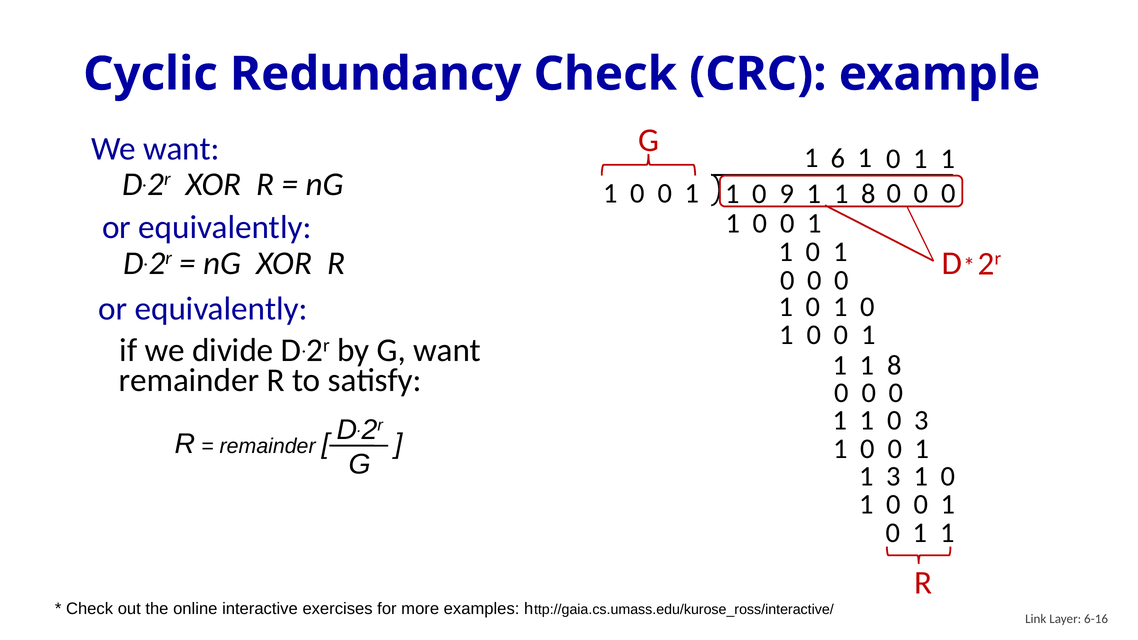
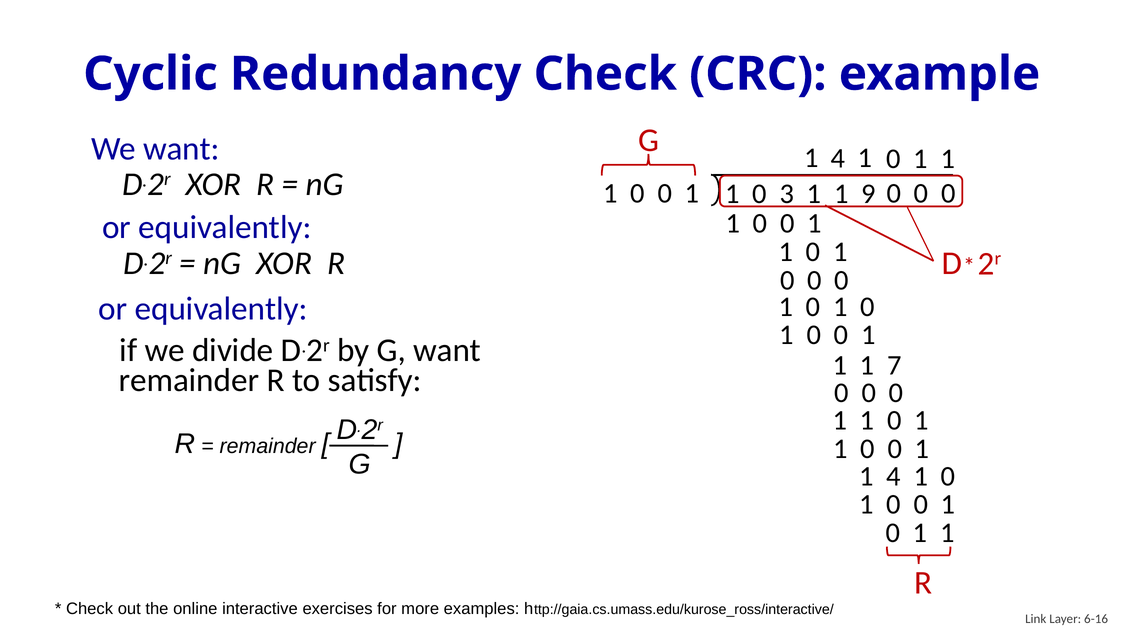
6 at (838, 159): 6 -> 4
9: 9 -> 3
8 at (869, 194): 8 -> 9
8 at (894, 365): 8 -> 7
3 at (922, 420): 3 -> 1
3 at (894, 477): 3 -> 4
